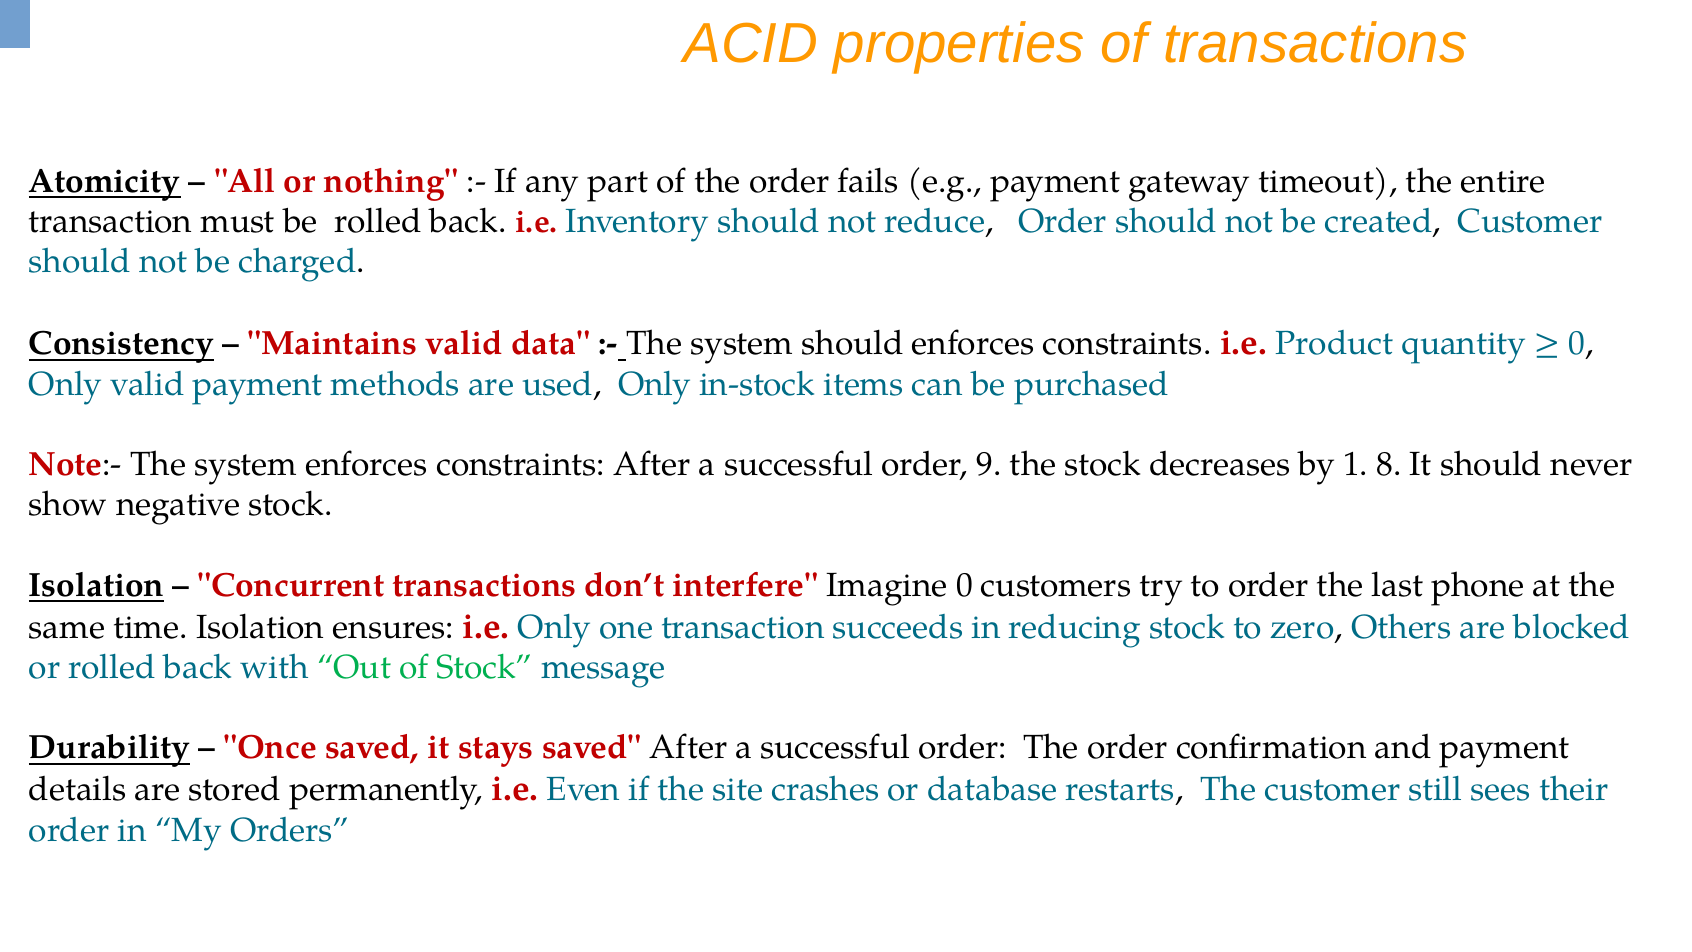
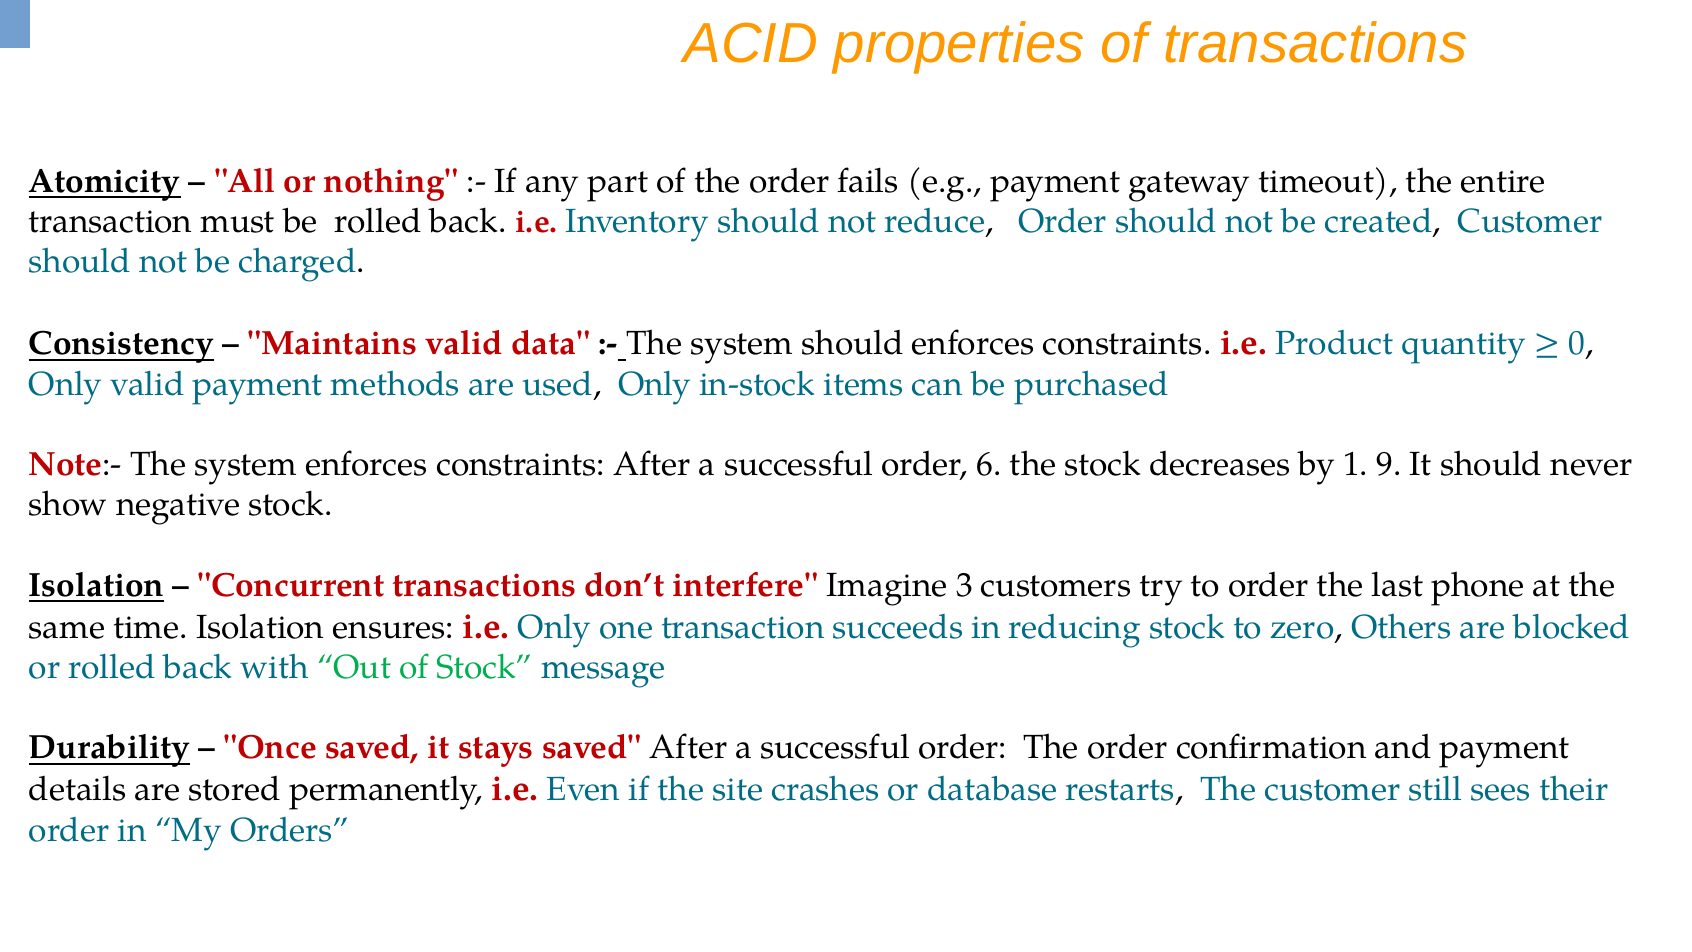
9: 9 -> 6
8: 8 -> 9
Imagine 0: 0 -> 3
